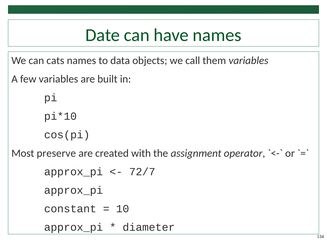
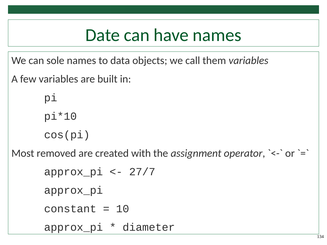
cats: cats -> sole
preserve: preserve -> removed
72/7: 72/7 -> 27/7
